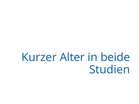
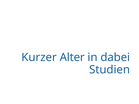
beide: beide -> dabei
